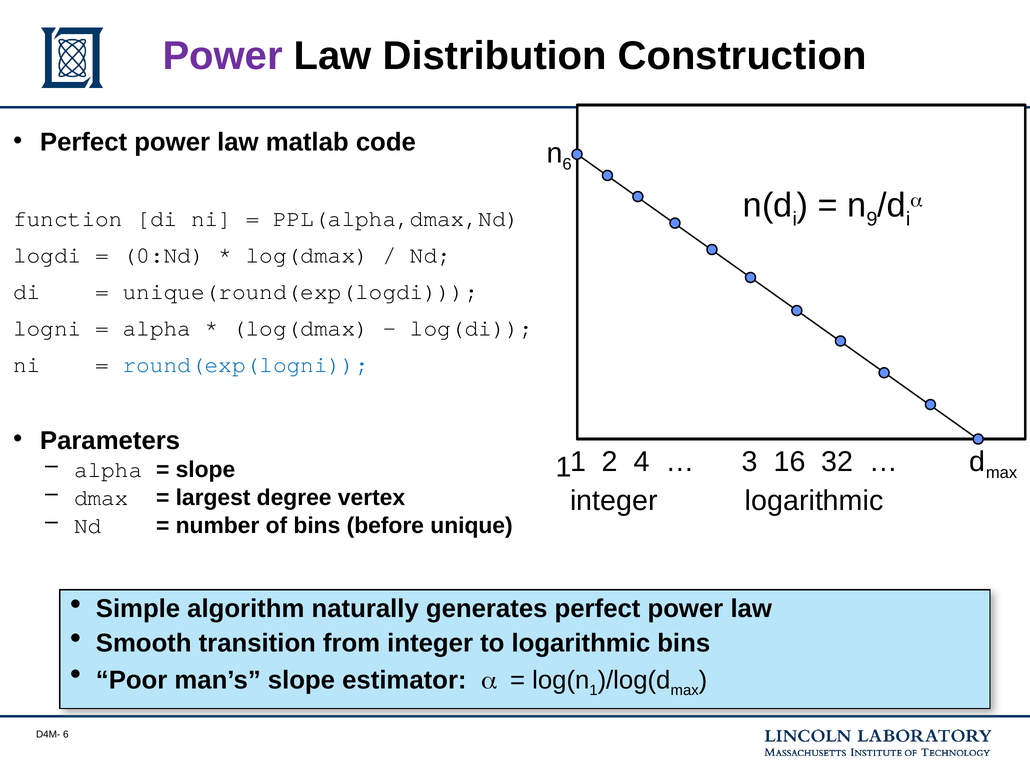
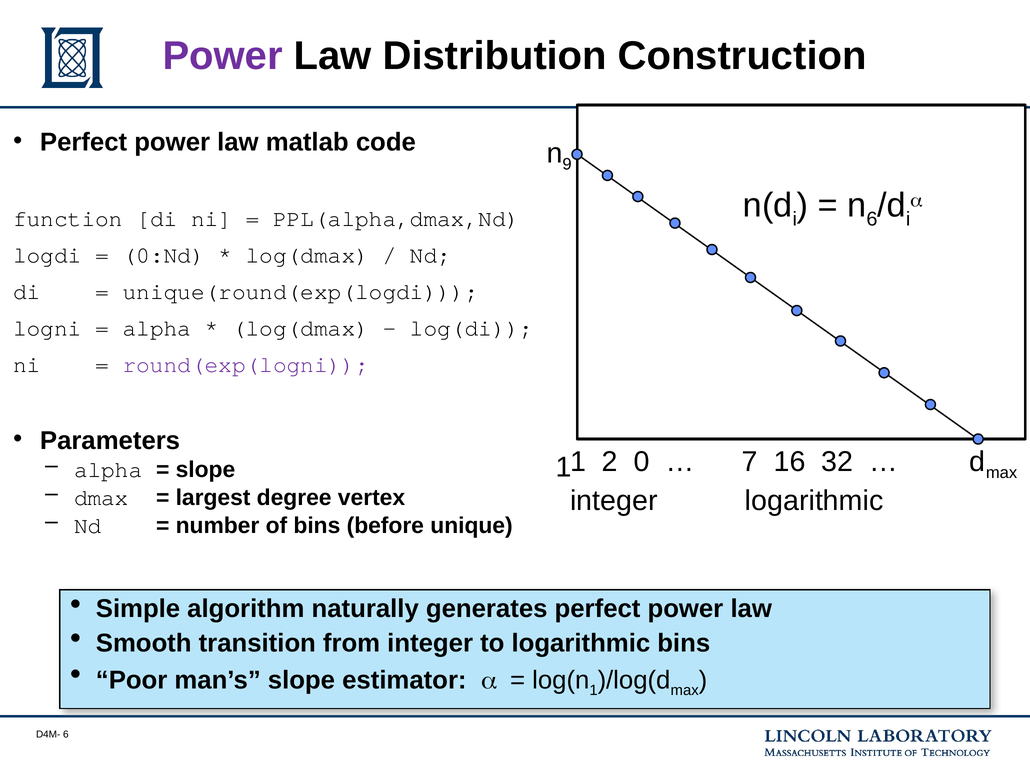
6 at (567, 164): 6 -> 9
9 at (872, 219): 9 -> 6
round(exp(logni colour: blue -> purple
4: 4 -> 0
3: 3 -> 7
